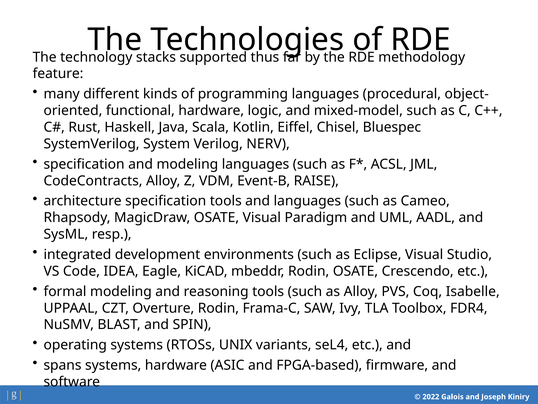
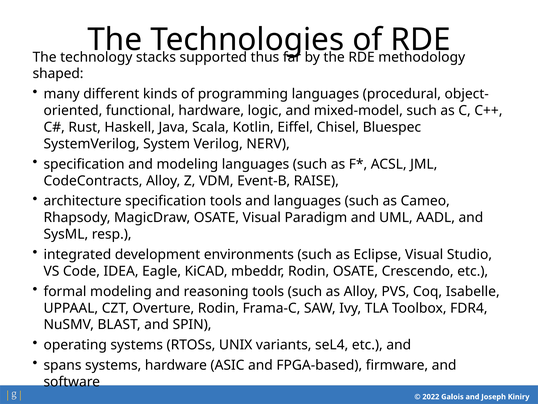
feature: feature -> shaped
